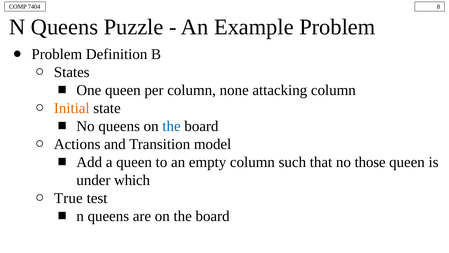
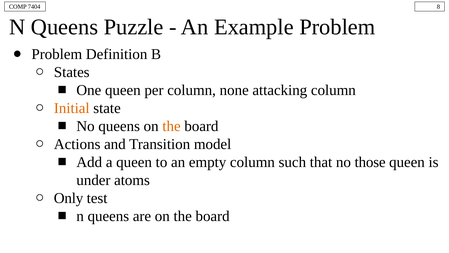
the at (172, 126) colour: blue -> orange
which: which -> atoms
True: True -> Only
